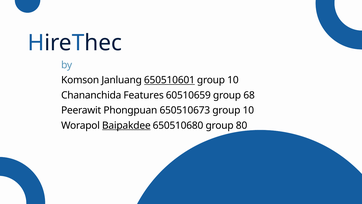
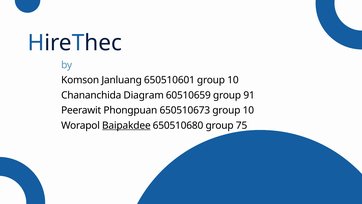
650510601 underline: present -> none
Features: Features -> Diagram
68: 68 -> 91
80: 80 -> 75
